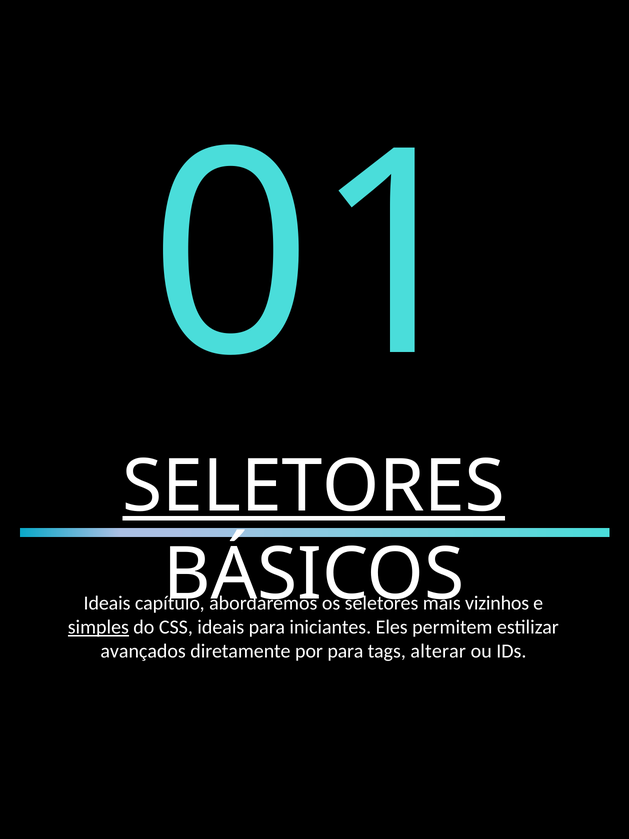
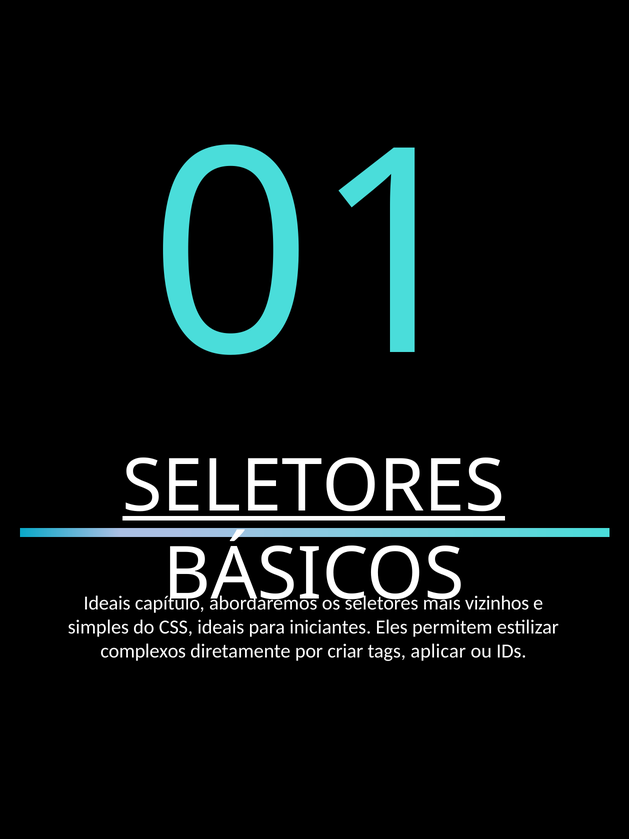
simples underline: present -> none
avançados: avançados -> complexos
por para: para -> criar
alterar: alterar -> aplicar
